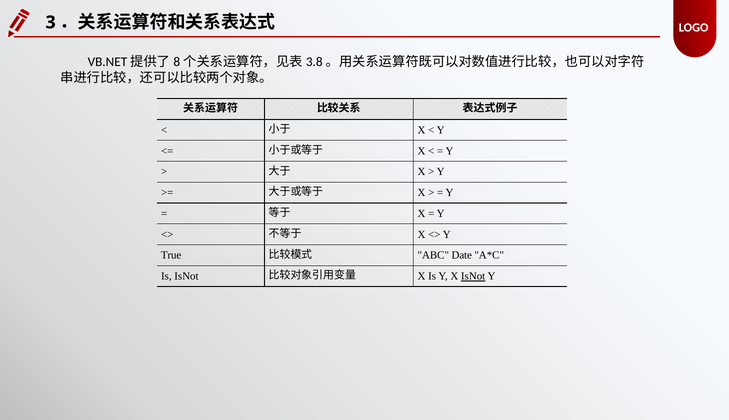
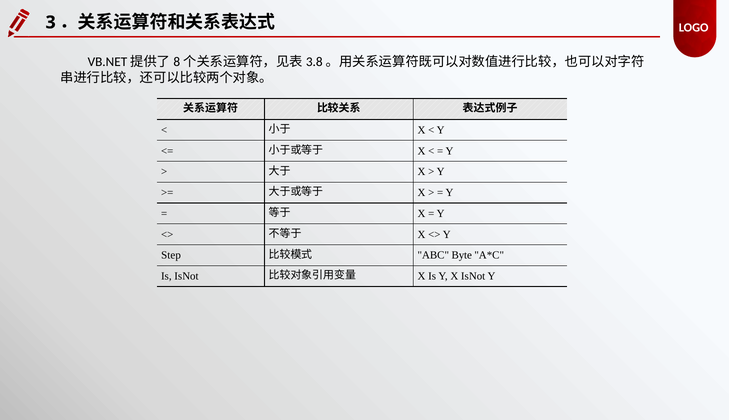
True: True -> Step
Date: Date -> Byte
IsNot at (473, 276) underline: present -> none
